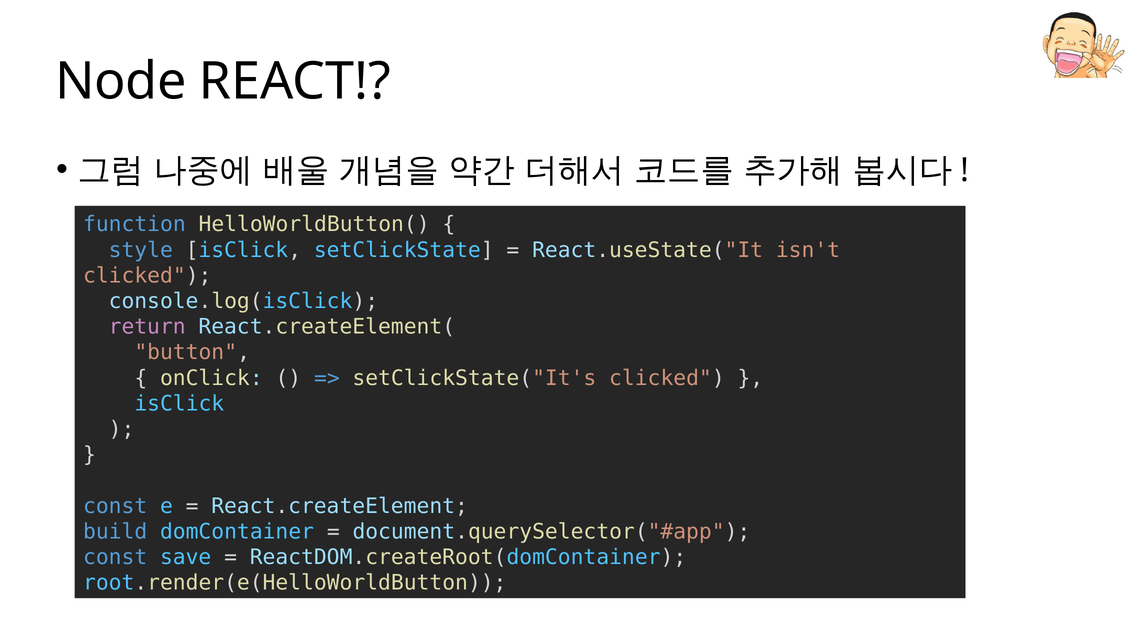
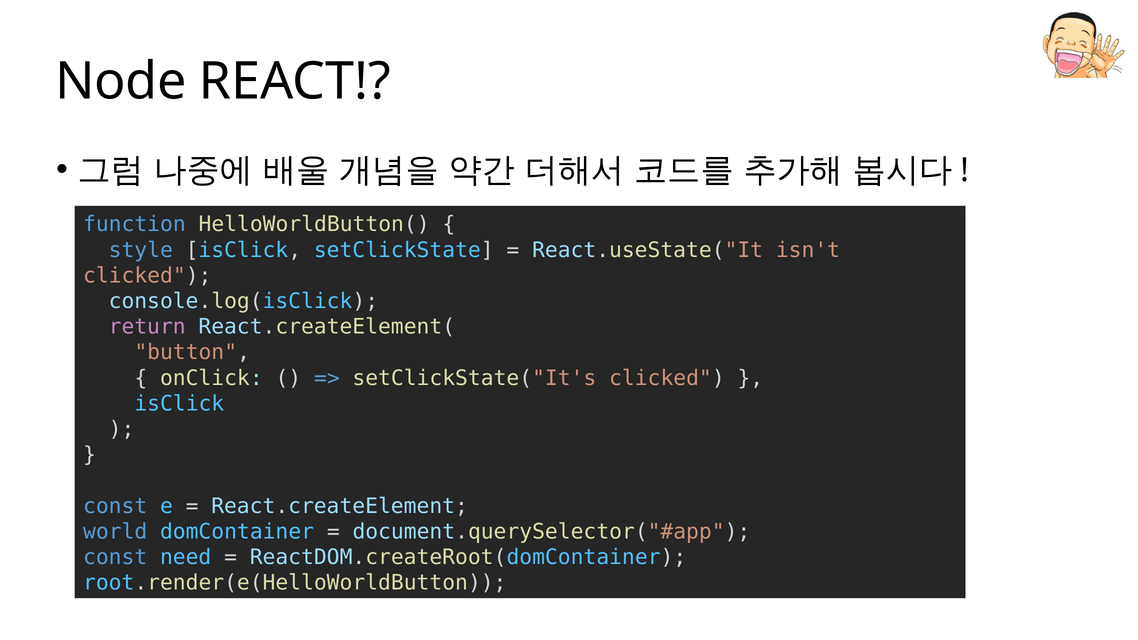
build: build -> world
save: save -> need
